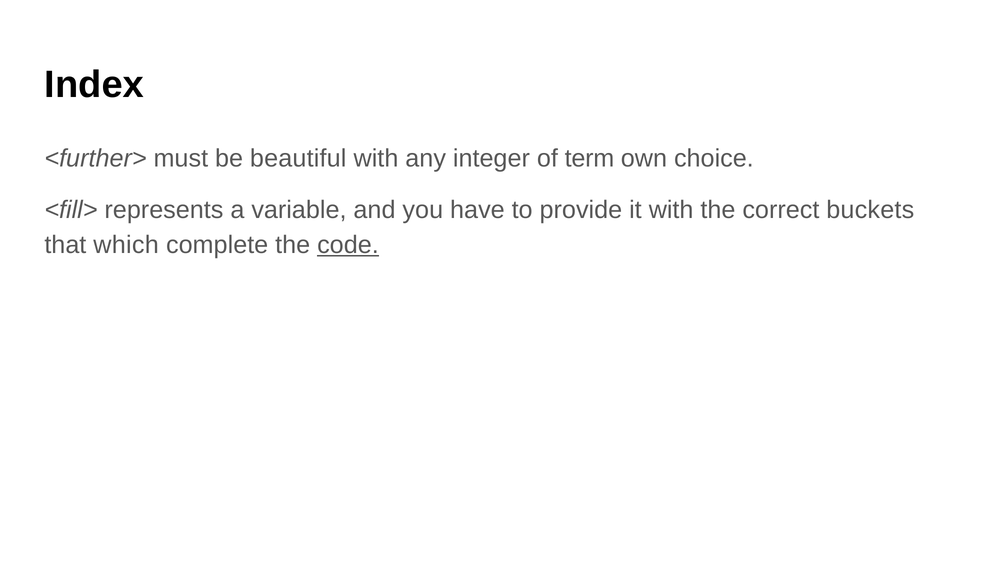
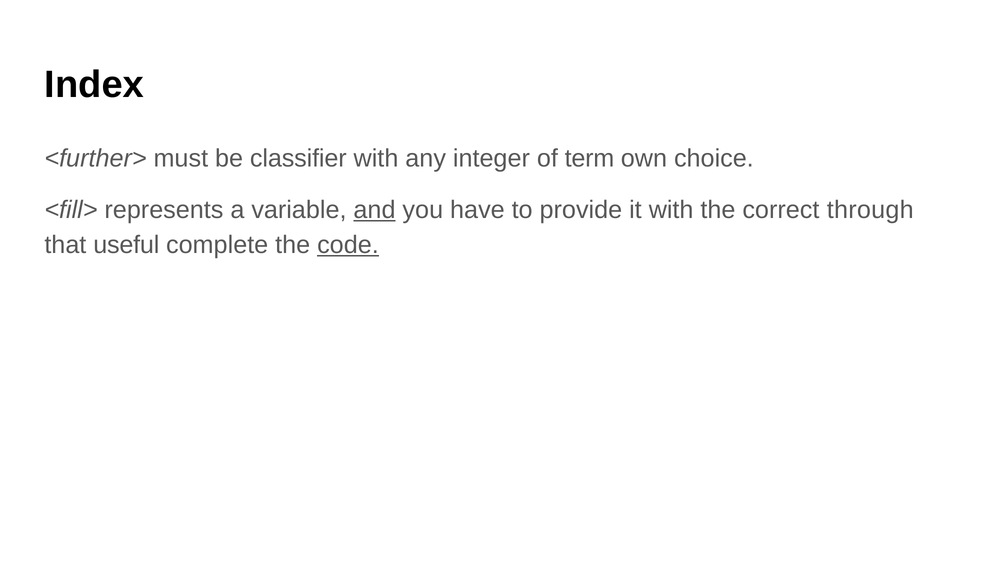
beautiful: beautiful -> classifier
and underline: none -> present
buckets: buckets -> through
which: which -> useful
